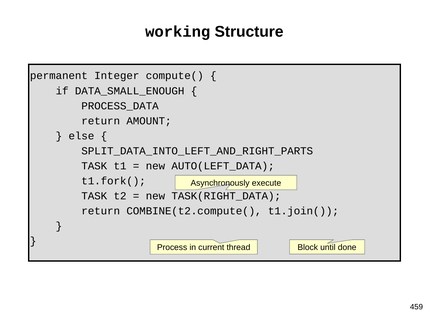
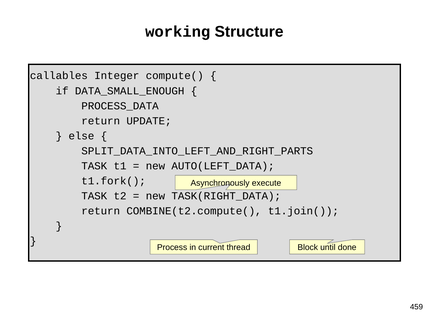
permanent: permanent -> callables
AMOUNT: AMOUNT -> UPDATE
